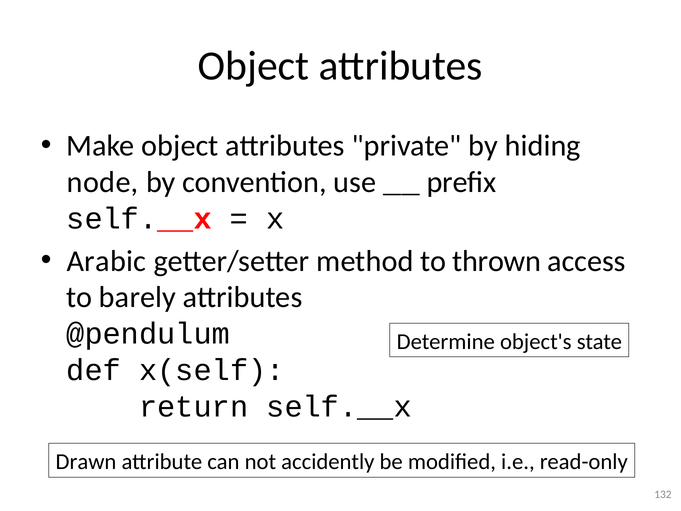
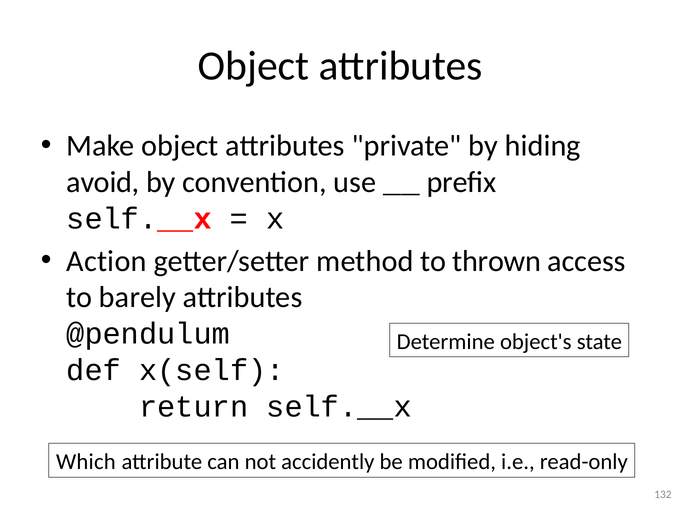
node: node -> avoid
Arabic: Arabic -> Action
Drawn: Drawn -> Which
